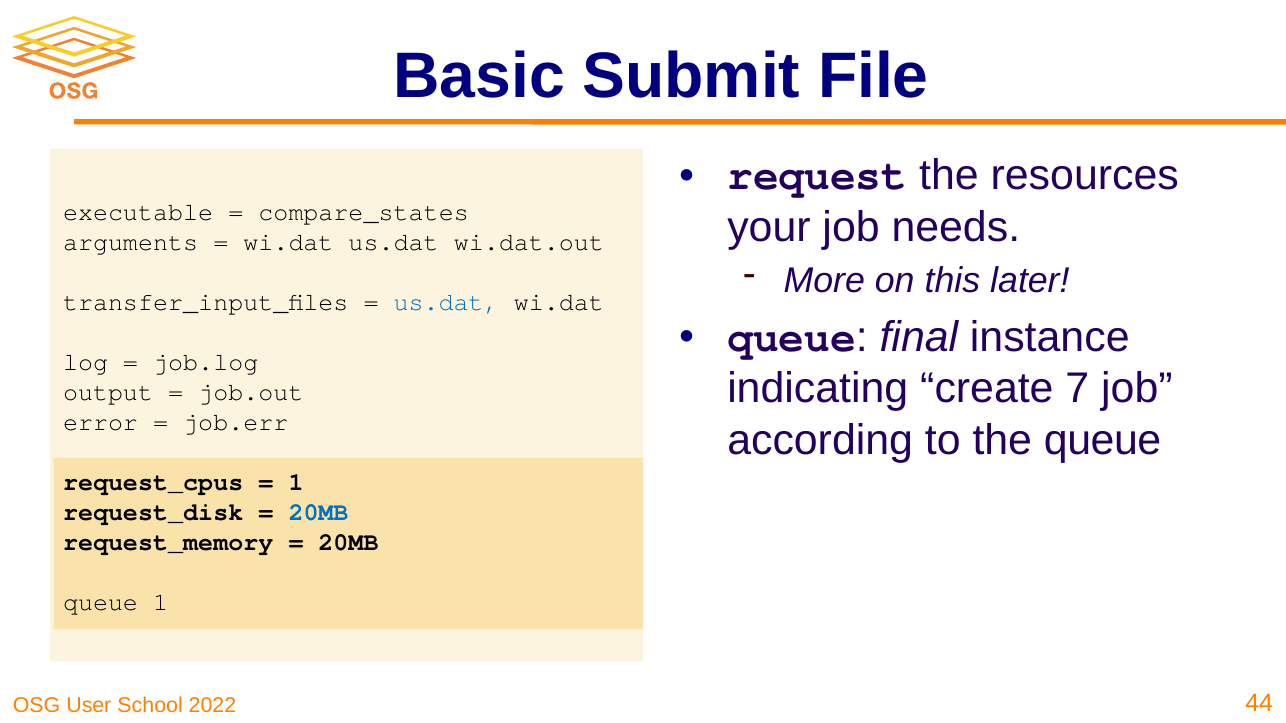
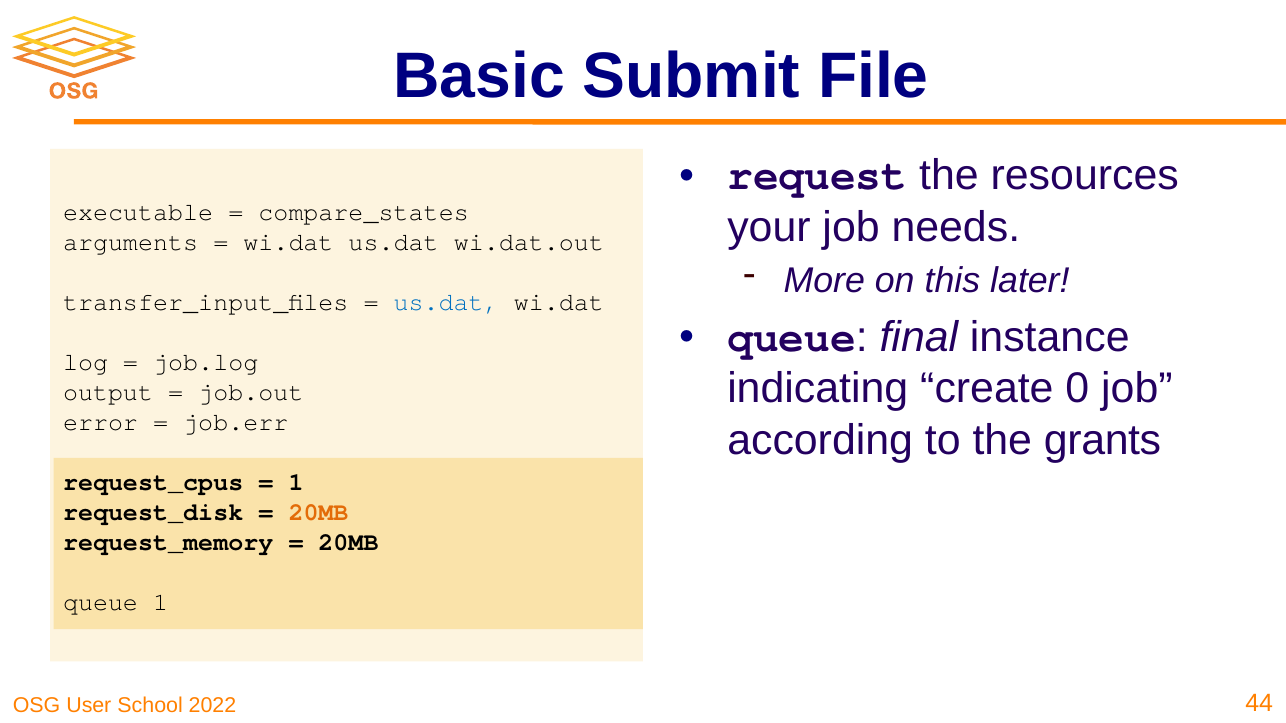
7: 7 -> 0
the queue: queue -> grants
20MB at (319, 512) colour: blue -> orange
